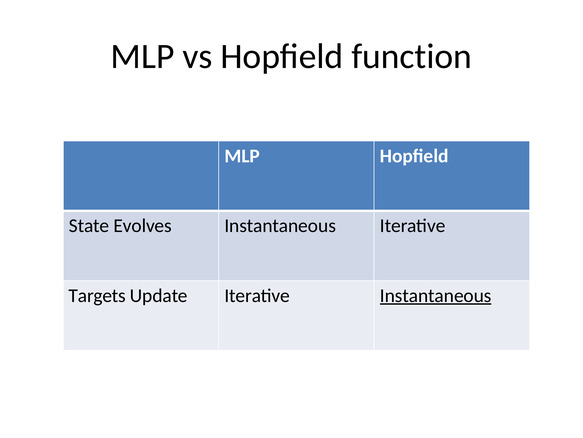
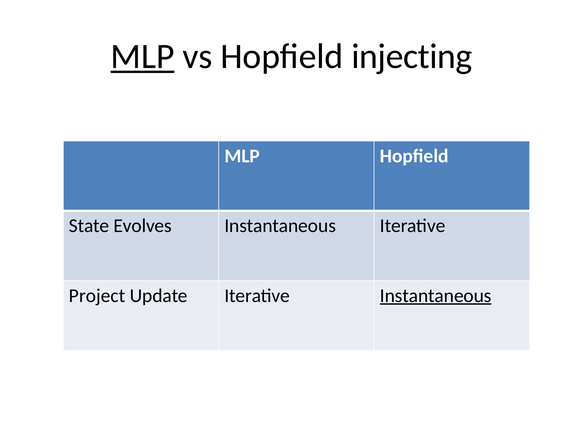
MLP at (143, 56) underline: none -> present
function: function -> injecting
Targets: Targets -> Project
